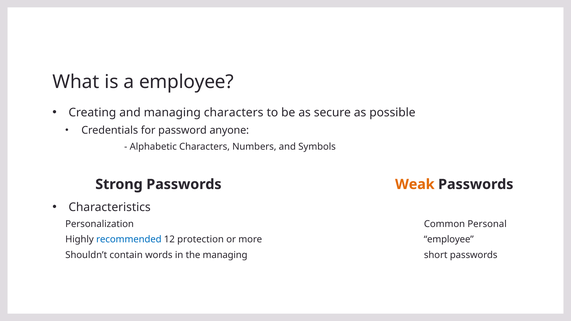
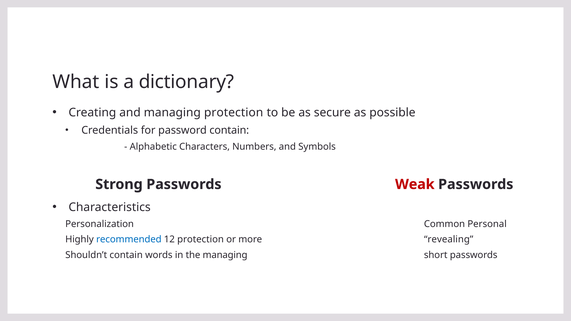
a employee: employee -> dictionary
managing characters: characters -> protection
password anyone: anyone -> contain
Weak colour: orange -> red
more employee: employee -> revealing
